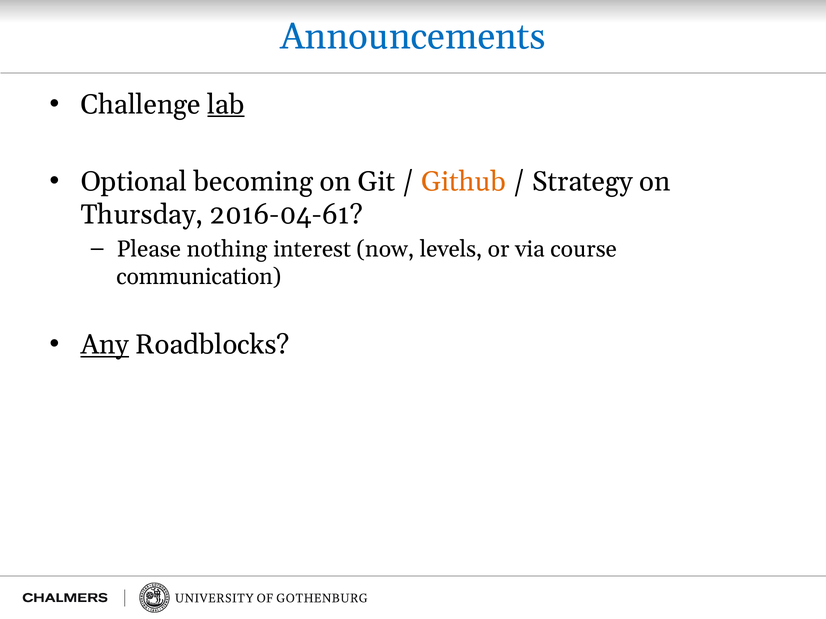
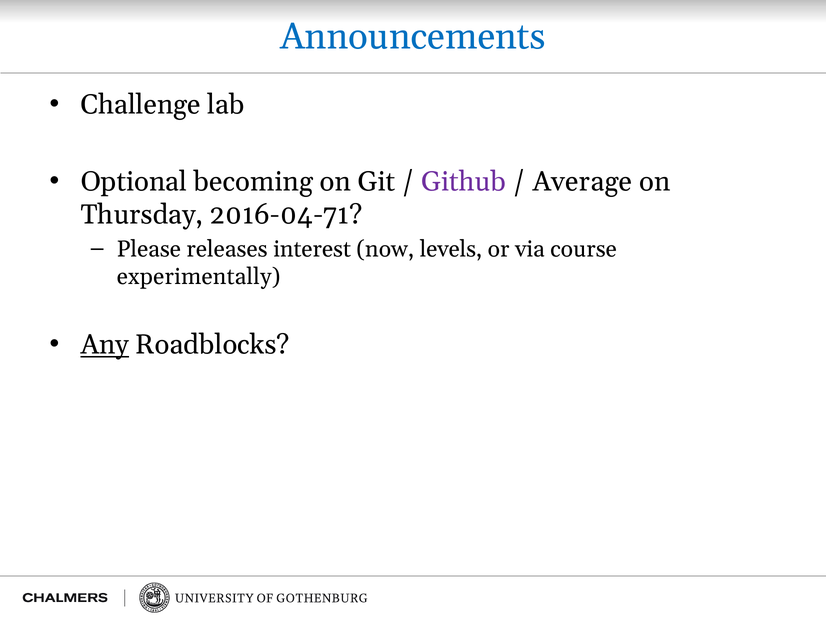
lab underline: present -> none
Github colour: orange -> purple
Strategy: Strategy -> Average
2016-04-61: 2016-04-61 -> 2016-04-71
nothing: nothing -> releases
communication: communication -> experimentally
